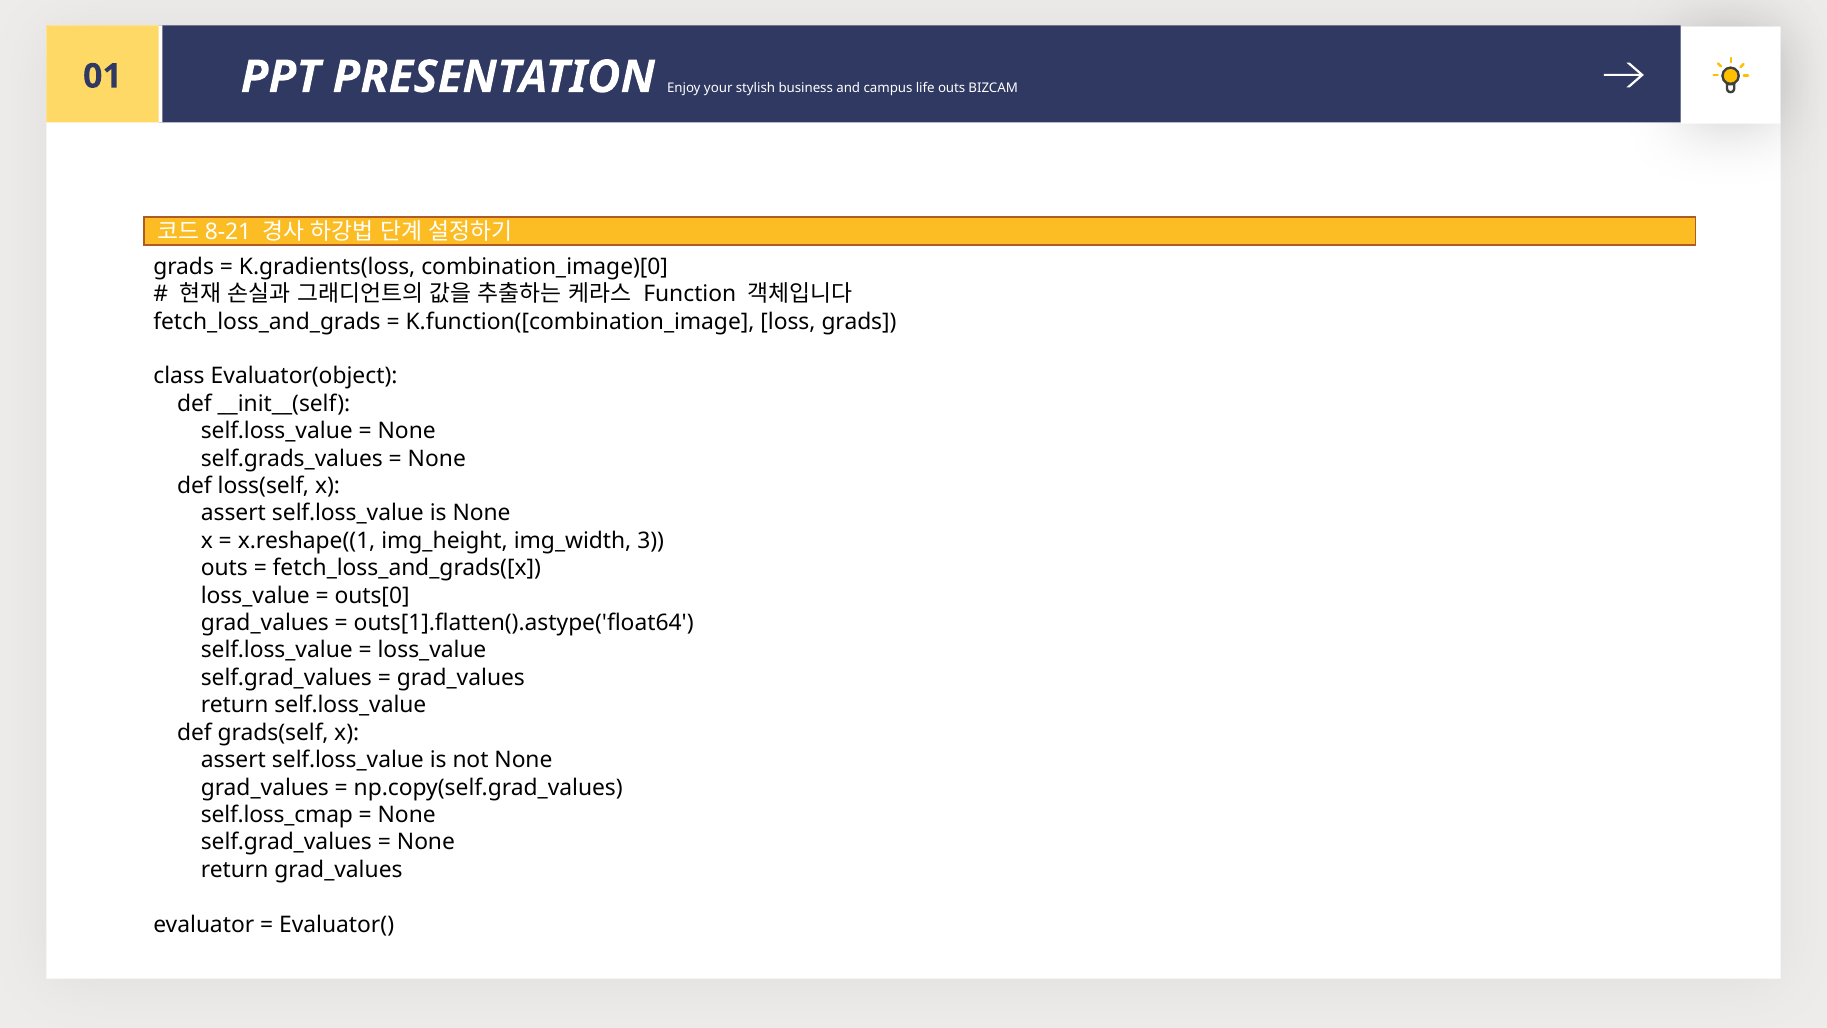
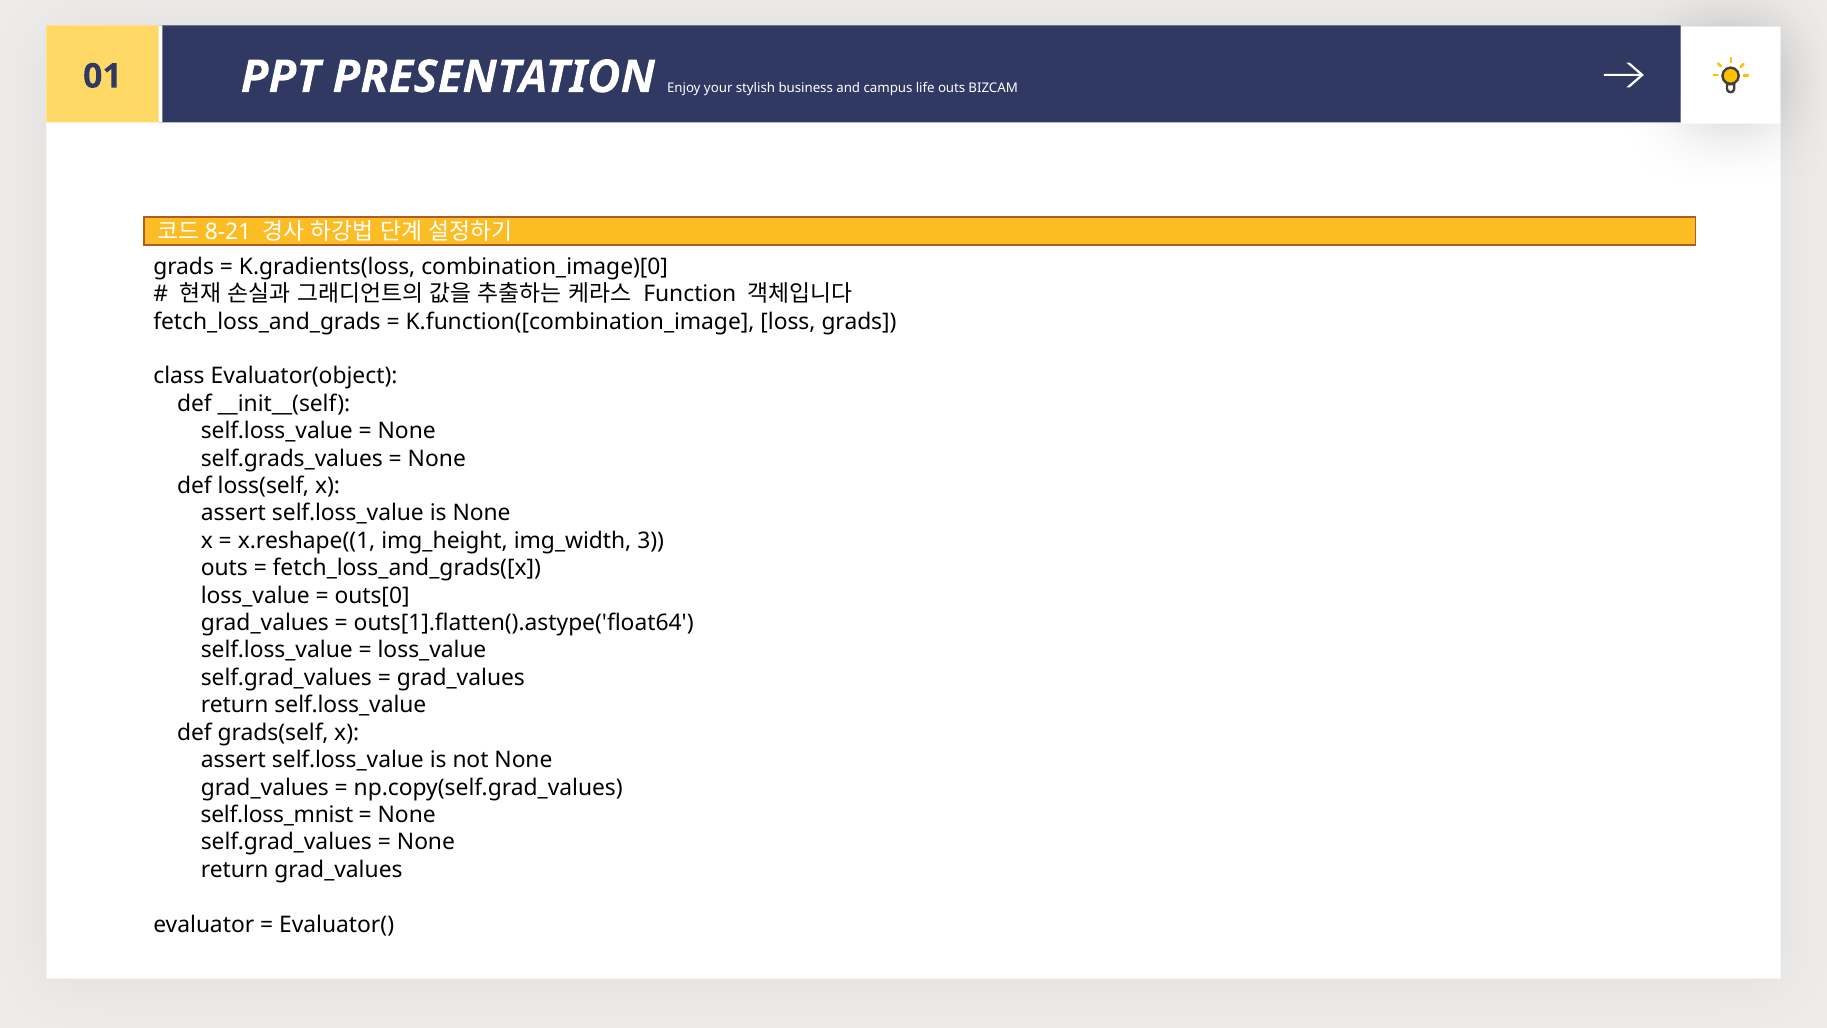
self.loss_cmap: self.loss_cmap -> self.loss_mnist
